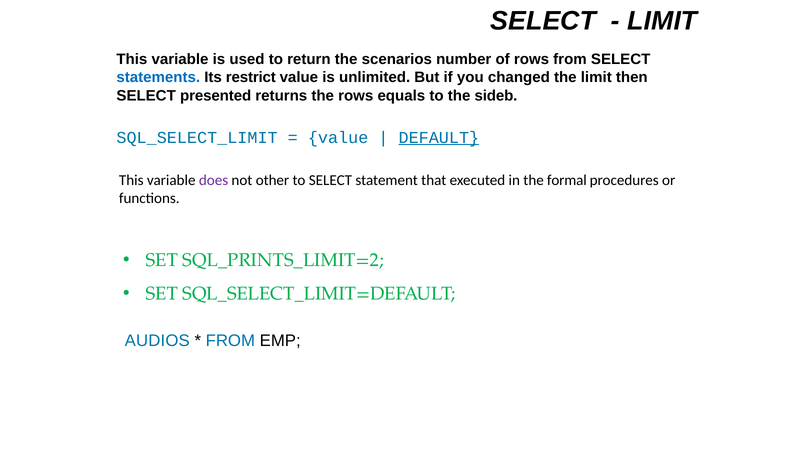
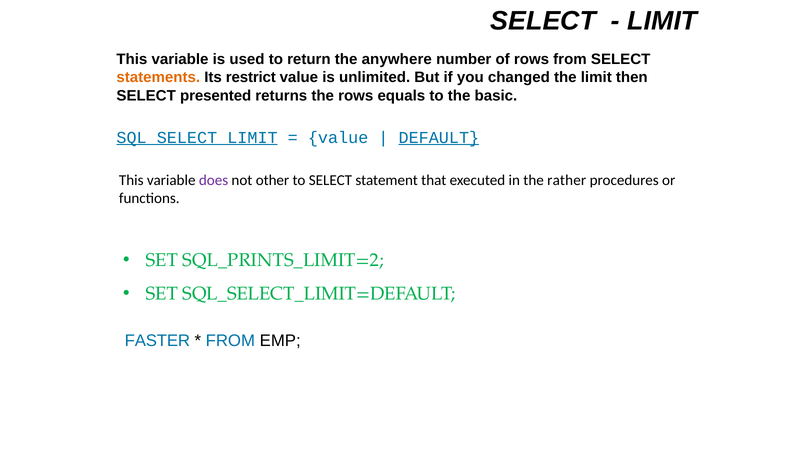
scenarios: scenarios -> anywhere
statements colour: blue -> orange
sideb: sideb -> basic
SQL_SELECT_LIMIT underline: none -> present
formal: formal -> rather
AUDIOS: AUDIOS -> FASTER
